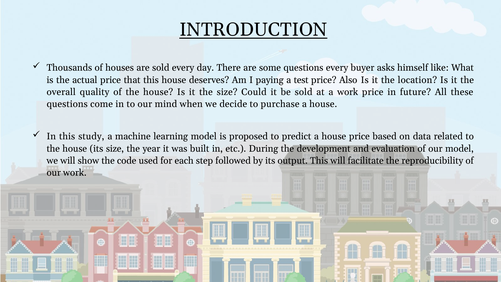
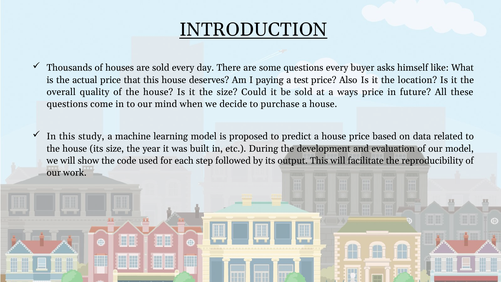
a work: work -> ways
